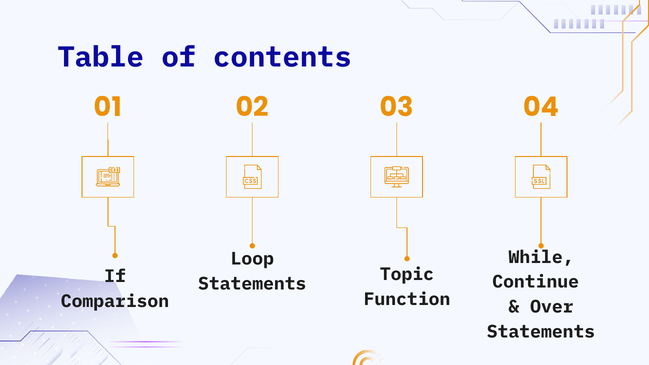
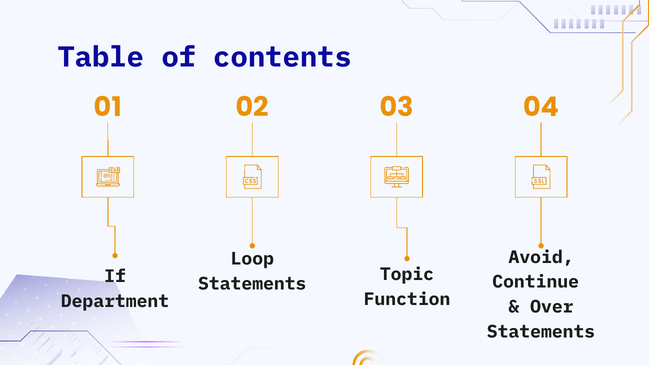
While: While -> Avoid
Comparison: Comparison -> Department
